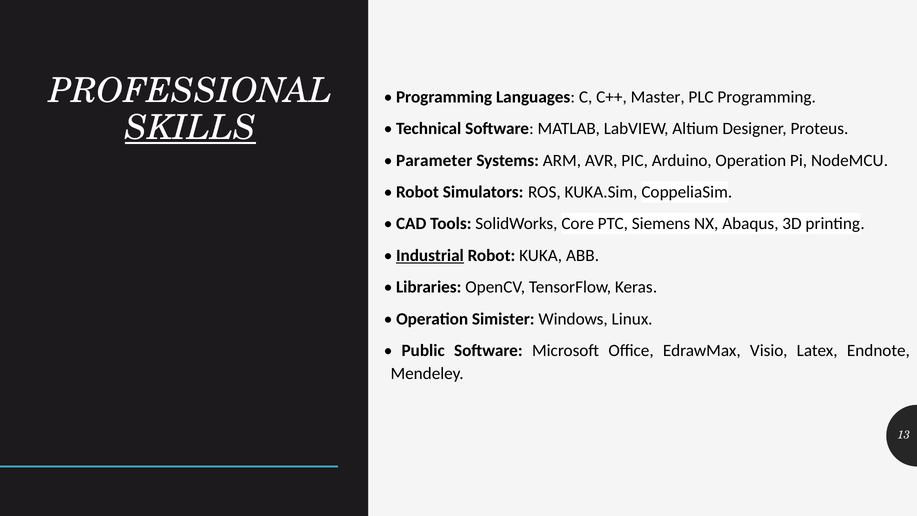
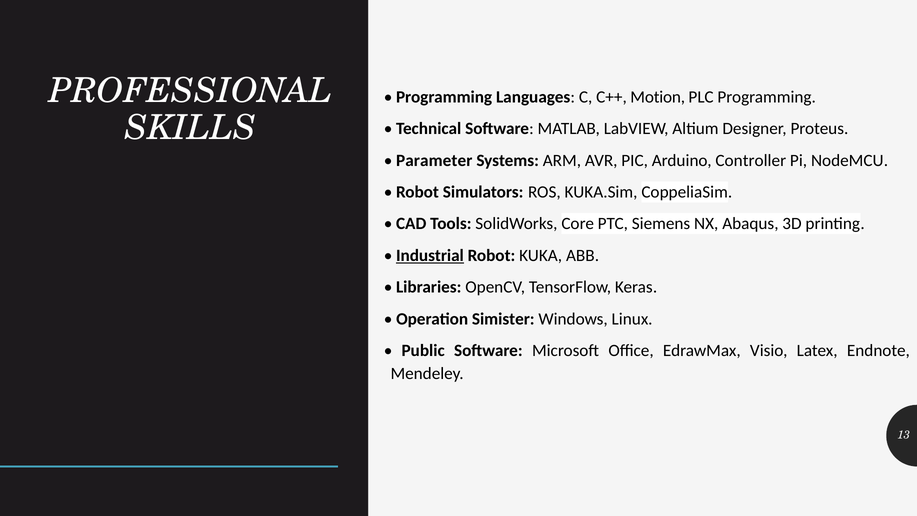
Master: Master -> Motion
SKILLS underline: present -> none
Arduino Operation: Operation -> Controller
